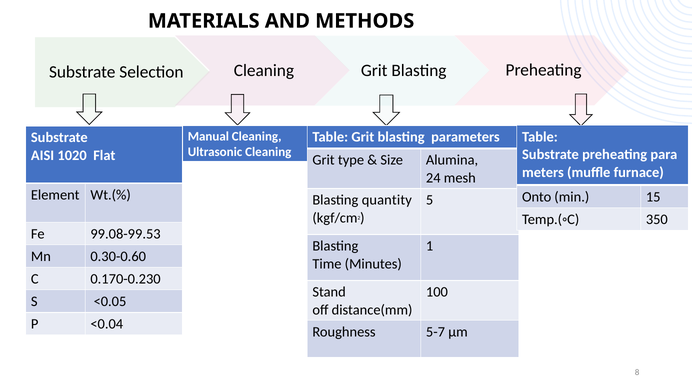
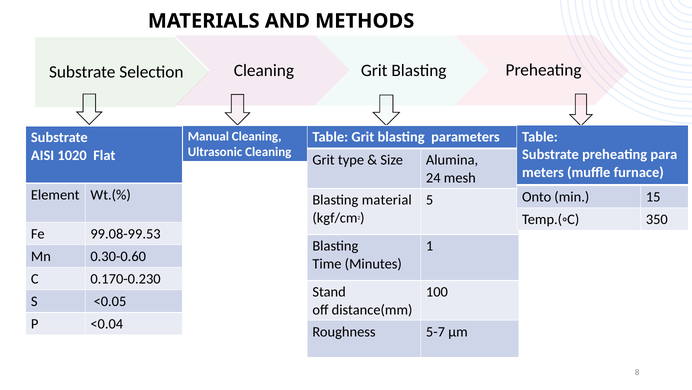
quantity: quantity -> material
